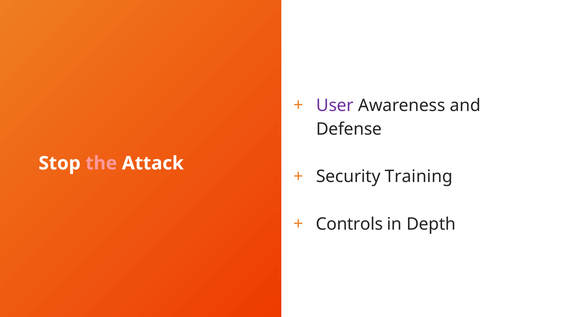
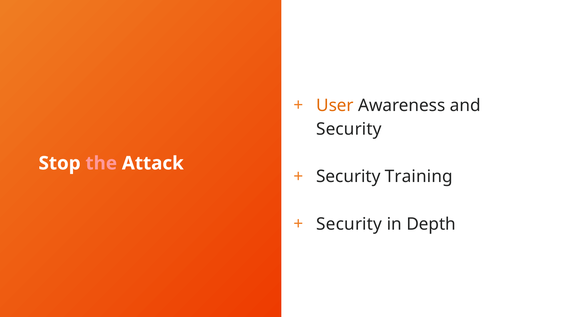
User colour: purple -> orange
Defense at (349, 129): Defense -> Security
Controls at (349, 224): Controls -> Security
